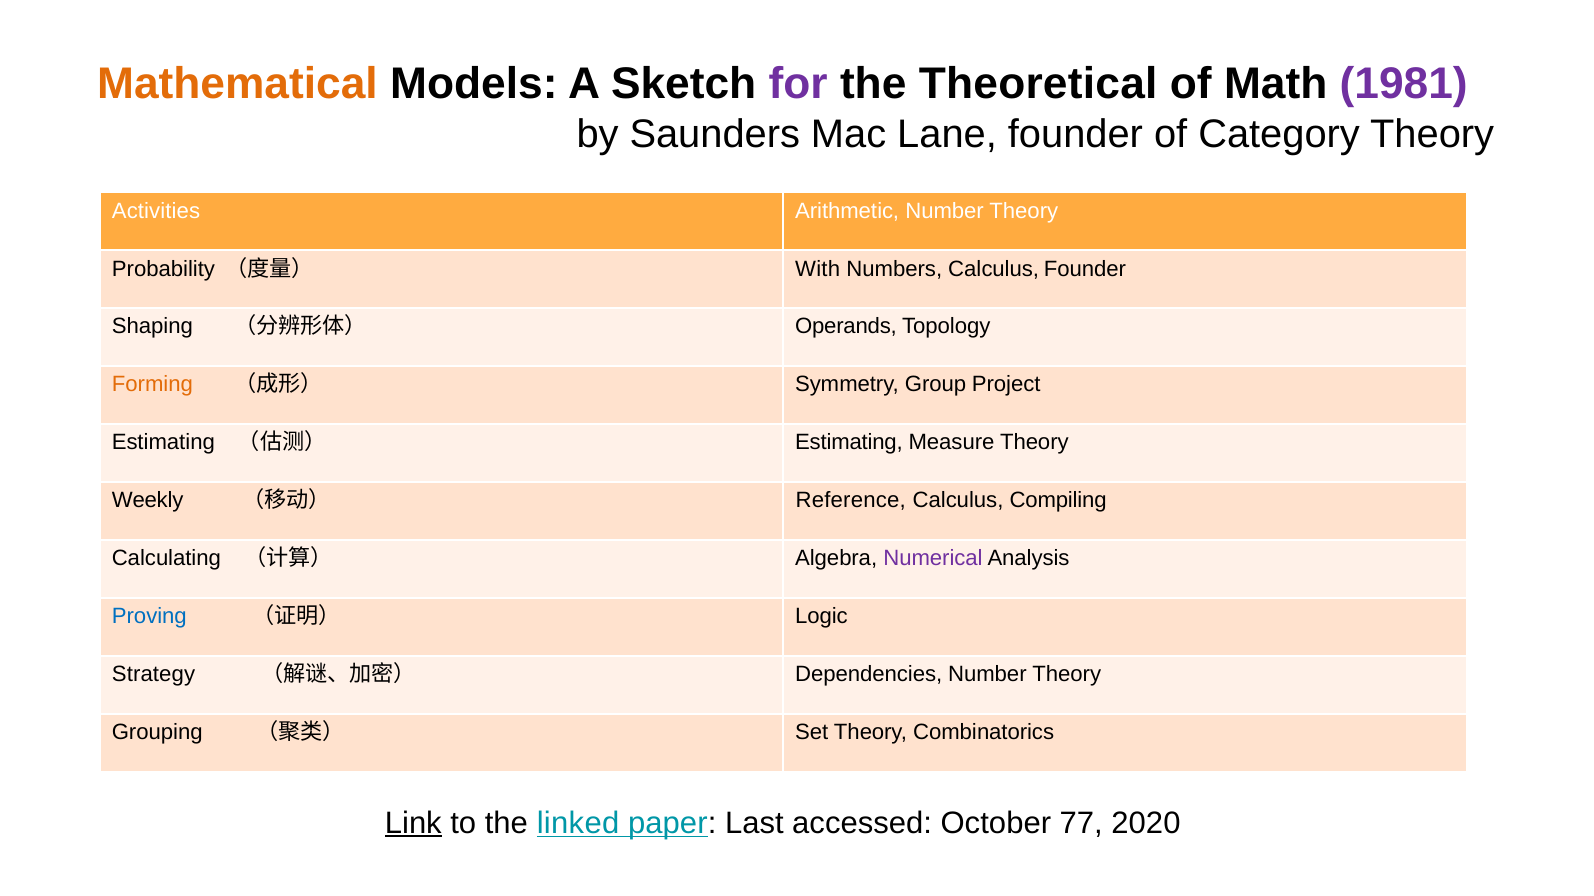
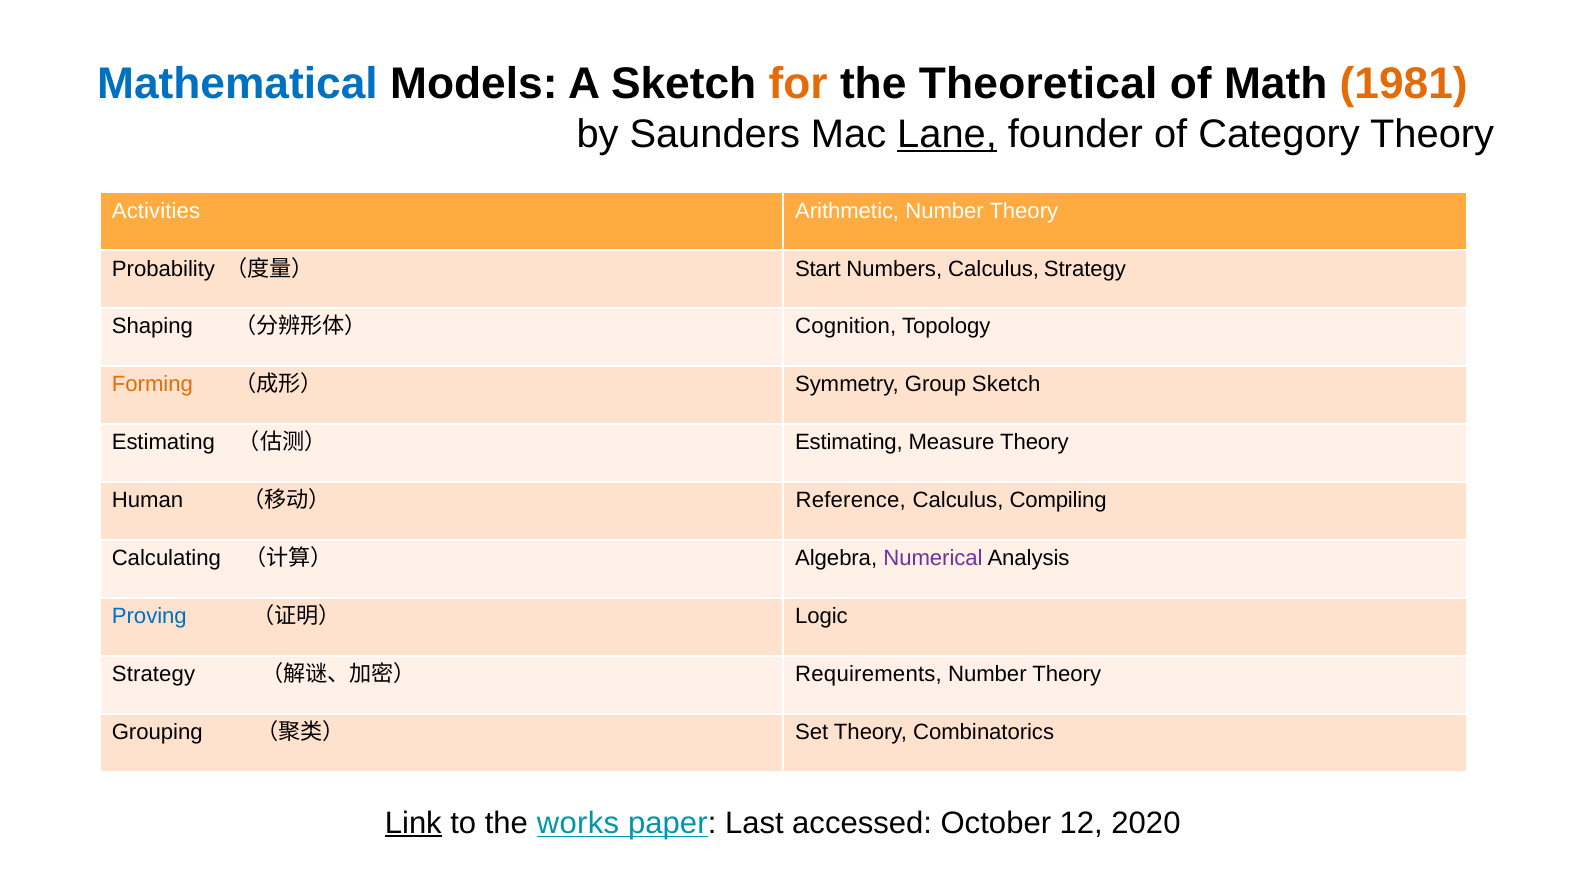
Mathematical colour: orange -> blue
for colour: purple -> orange
1981 colour: purple -> orange
Lane underline: none -> present
With: With -> Start
Calculus Founder: Founder -> Strategy
Operands: Operands -> Cognition
Group Project: Project -> Sketch
Weekly: Weekly -> Human
Dependencies: Dependencies -> Requirements
linked: linked -> works
77: 77 -> 12
